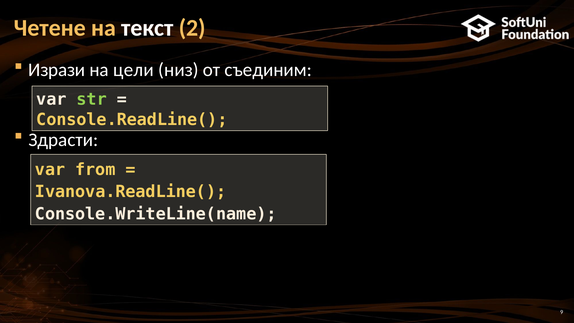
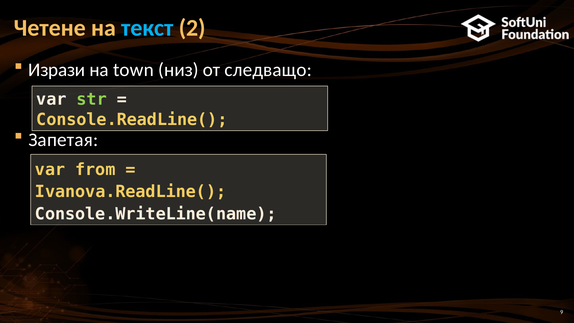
текст colour: white -> light blue
цели: цели -> town
съединим: съединим -> следващо
Здрасти: Здрасти -> Запетая
